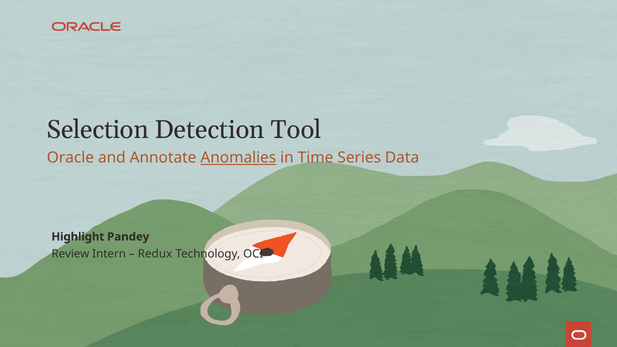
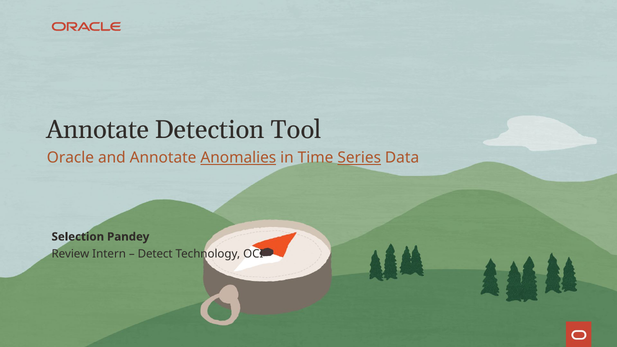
Selection at (98, 130): Selection -> Annotate
Series underline: none -> present
Highlight: Highlight -> Selection
Redux: Redux -> Detect
